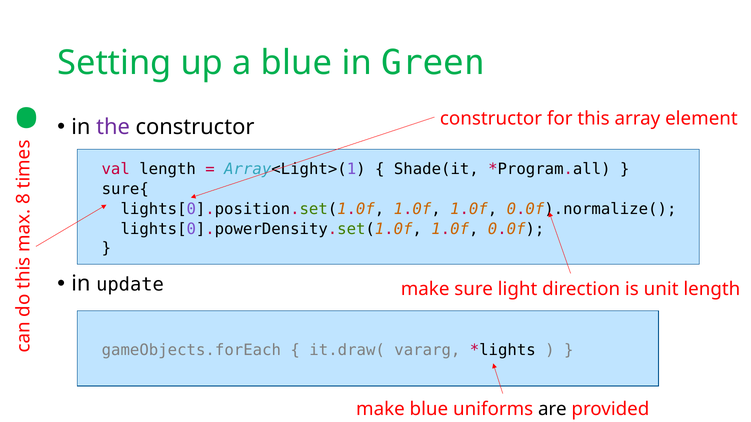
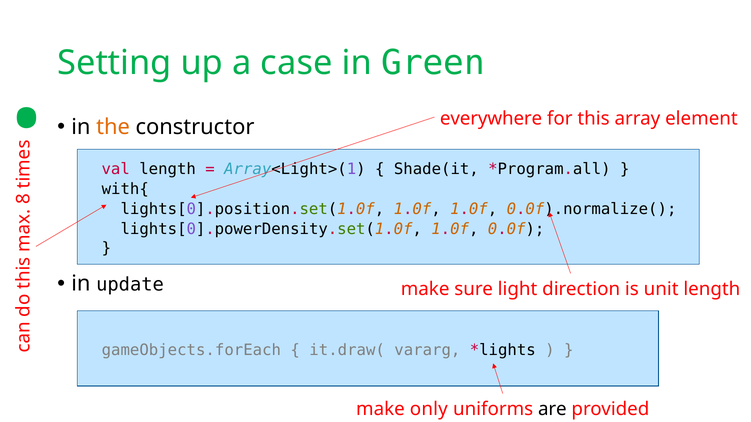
a blue: blue -> case
constructor at (491, 119): constructor -> everywhere
the colour: purple -> orange
sure{: sure{ -> with{
make blue: blue -> only
